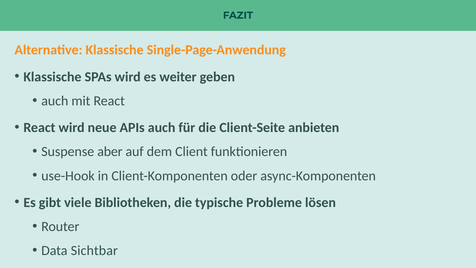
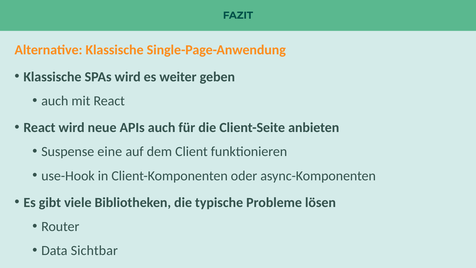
aber: aber -> eine
